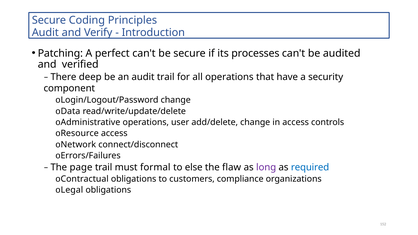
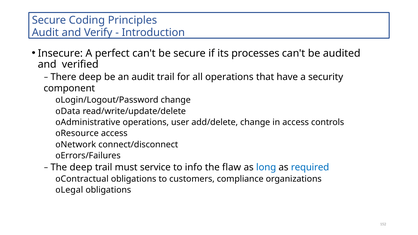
Patching: Patching -> Insecure
The page: page -> deep
formal: formal -> service
else: else -> info
long colour: purple -> blue
